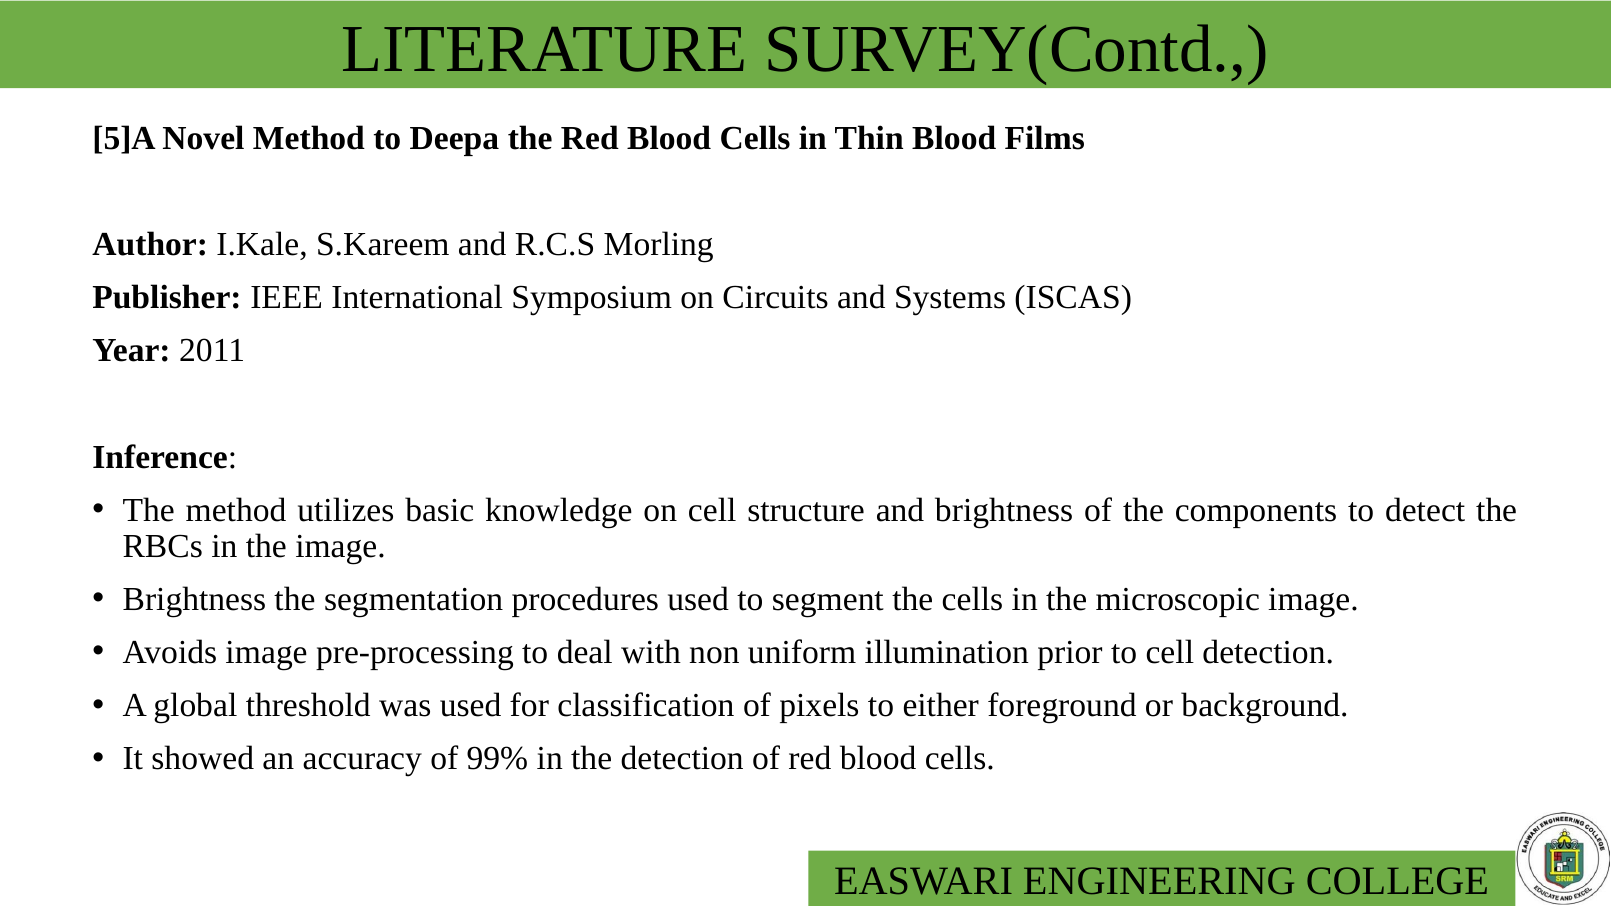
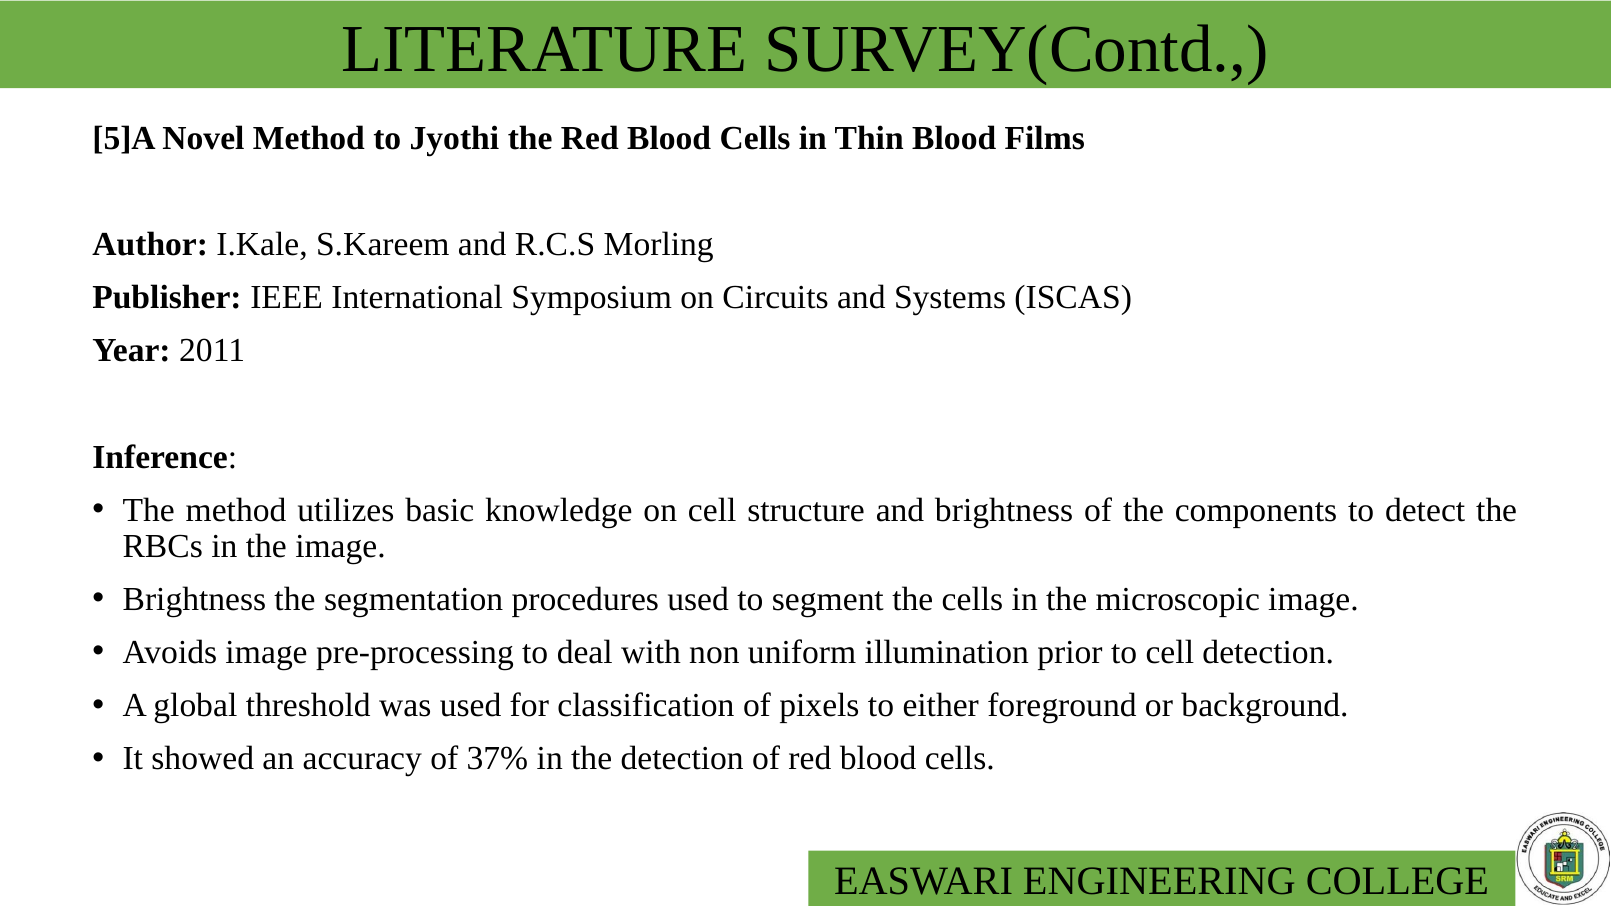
Deepa: Deepa -> Jyothi
99%: 99% -> 37%
